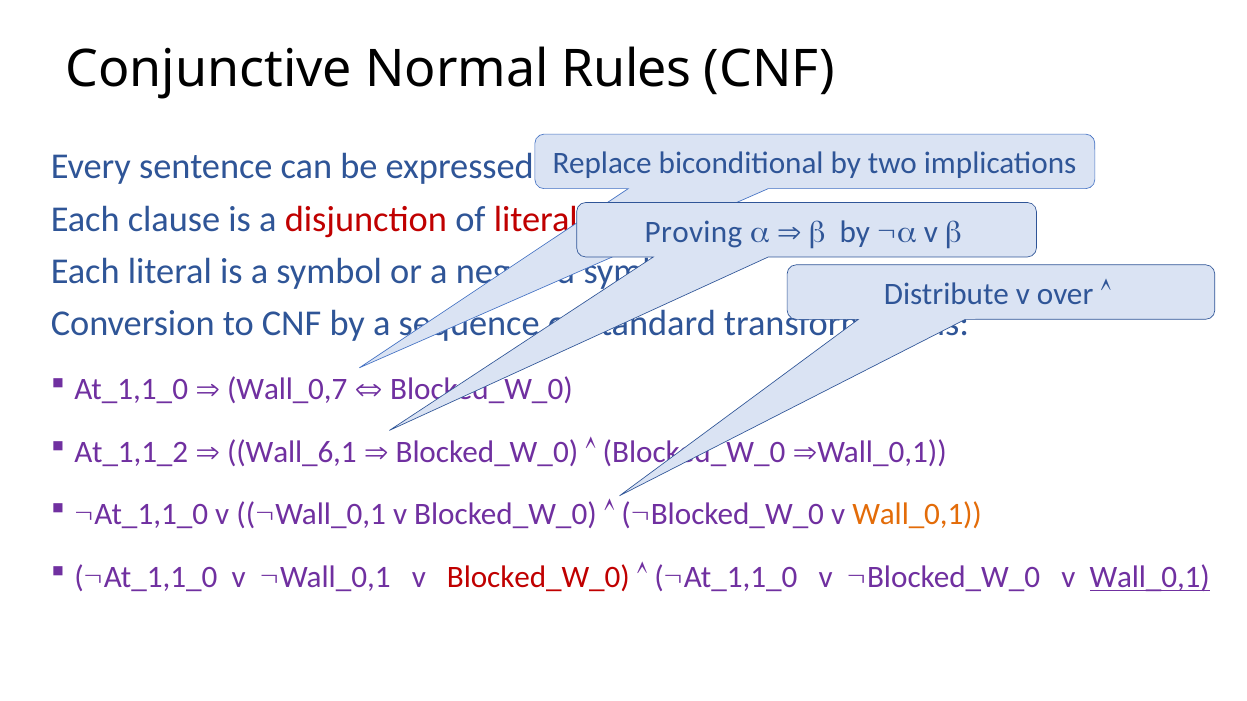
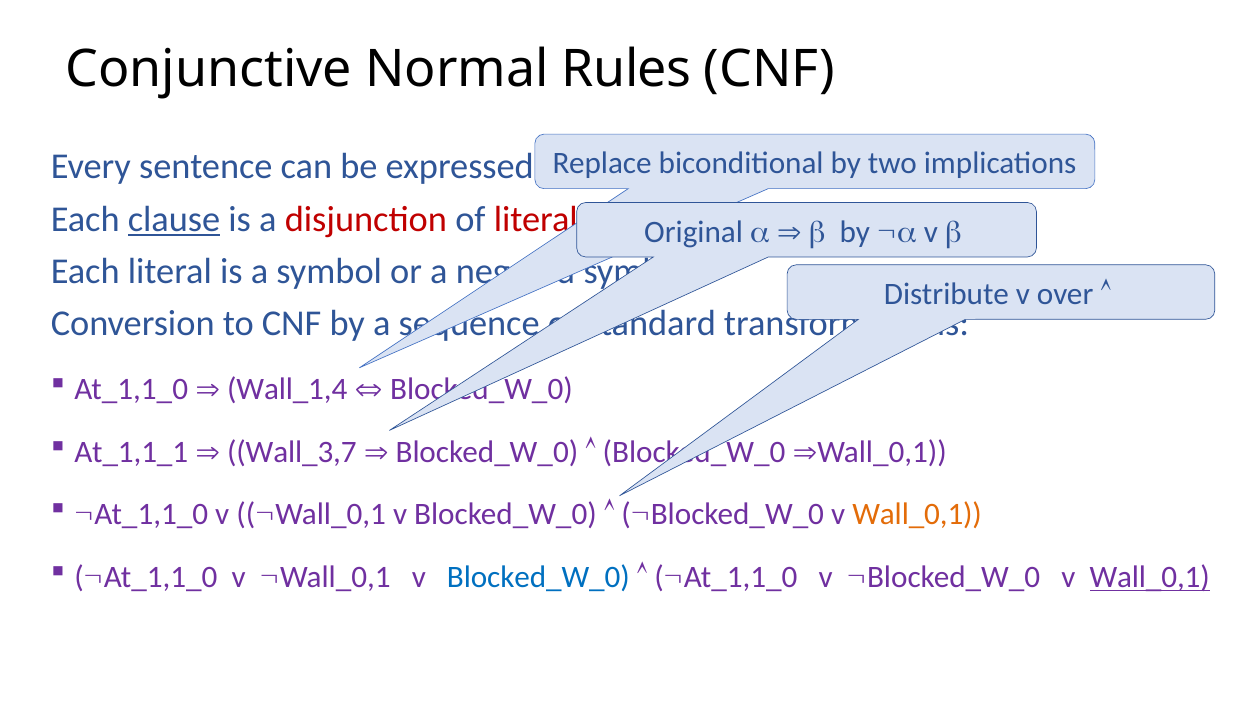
clause underline: none -> present
Proving: Proving -> Original
Wall_0,7: Wall_0,7 -> Wall_1,4
At_1,1_2: At_1,1_2 -> At_1,1_1
Wall_6,1: Wall_6,1 -> Wall_3,7
Blocked_W_0 at (538, 578) colour: red -> blue
